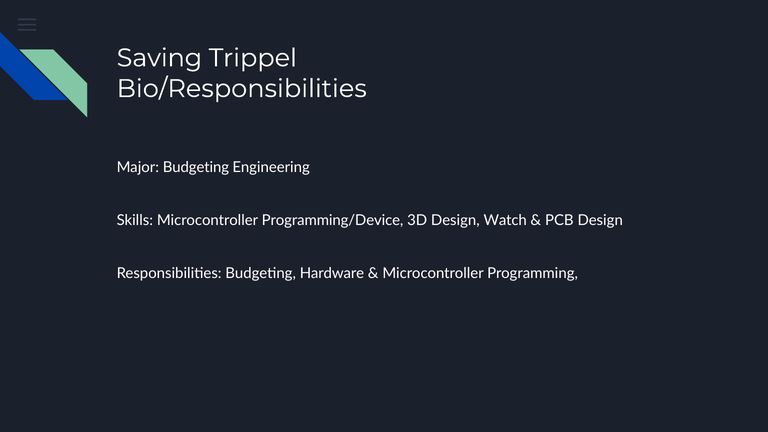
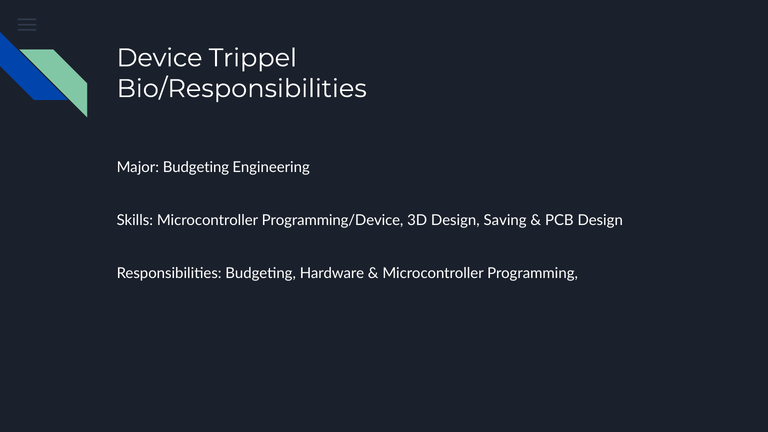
Saving: Saving -> Device
Watch: Watch -> Saving
